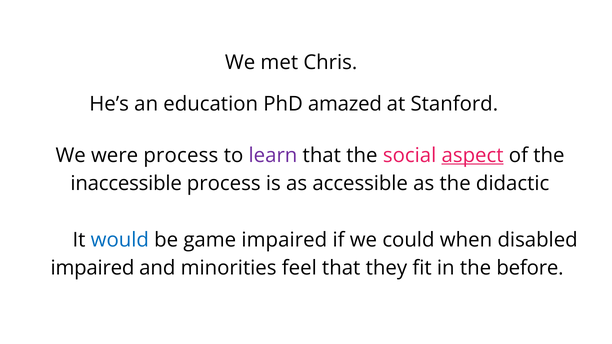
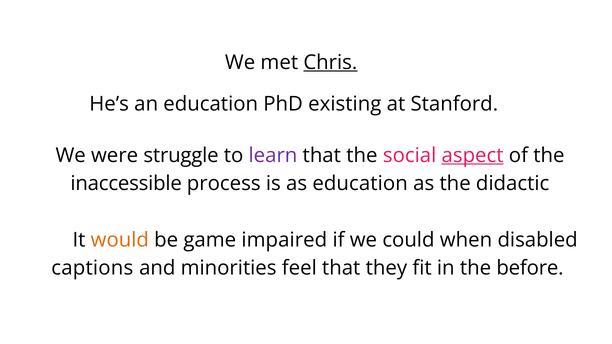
Chris underline: none -> present
amazed: amazed -> existing
were process: process -> struggle
as accessible: accessible -> education
would colour: blue -> orange
impaired at (92, 268): impaired -> captions
